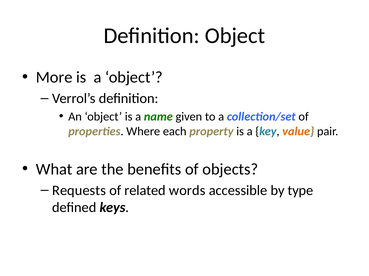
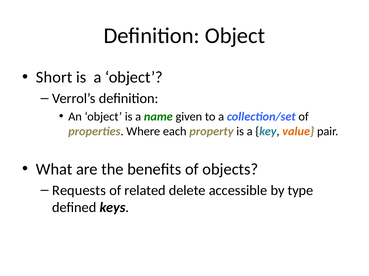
More: More -> Short
words: words -> delete
